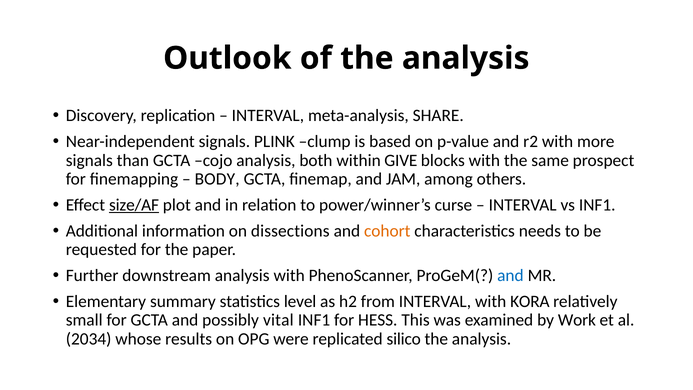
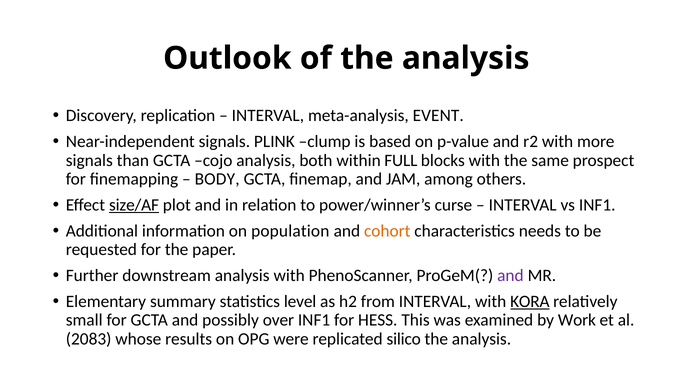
SHARE: SHARE -> EVENT
GIVE: GIVE -> FULL
dissections: dissections -> population
and at (510, 275) colour: blue -> purple
KORA underline: none -> present
vital: vital -> over
2034: 2034 -> 2083
